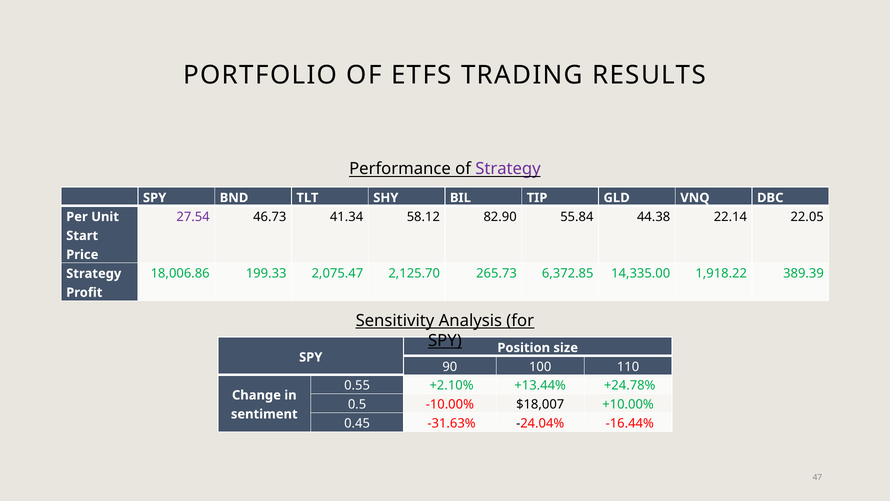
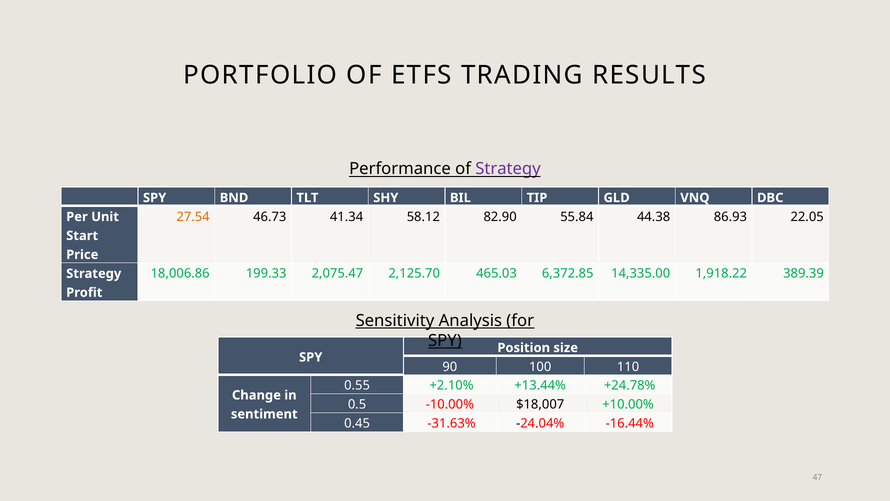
27.54 colour: purple -> orange
22.14: 22.14 -> 86.93
265.73: 265.73 -> 465.03
